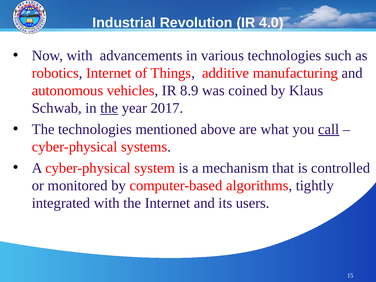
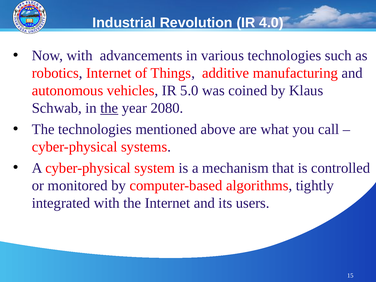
8.9: 8.9 -> 5.0
2017: 2017 -> 2080
call underline: present -> none
